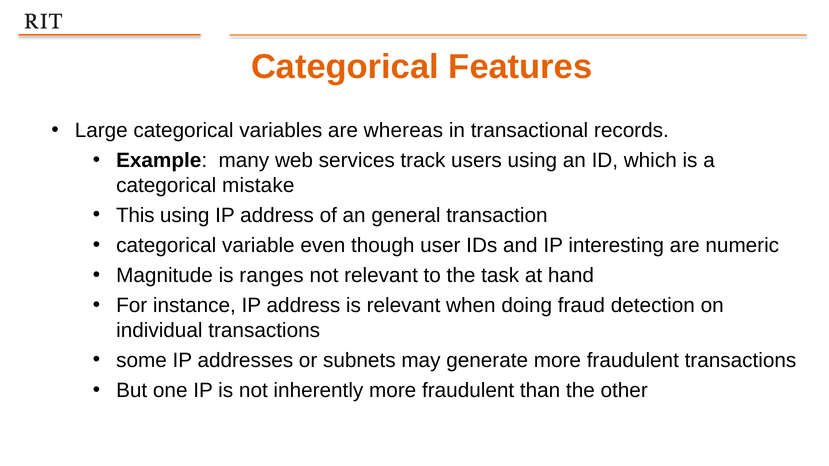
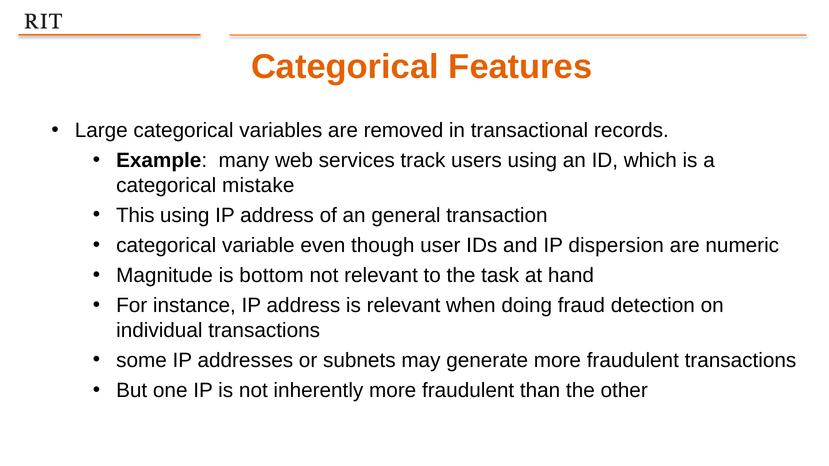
whereas: whereas -> removed
interesting: interesting -> dispersion
ranges: ranges -> bottom
